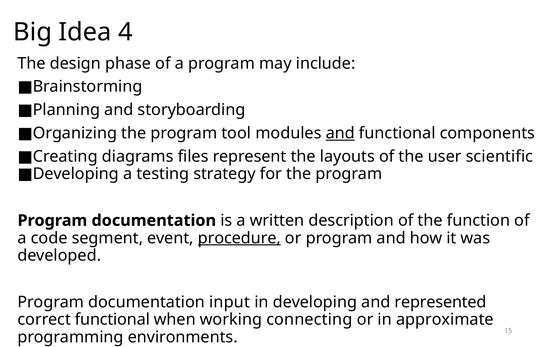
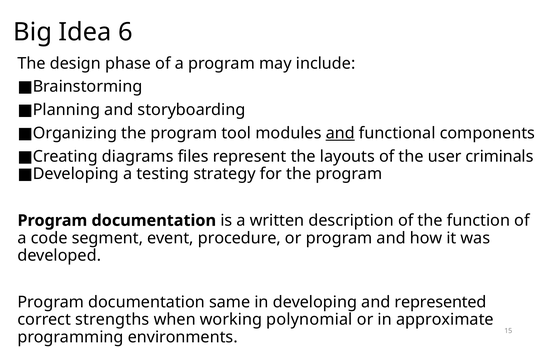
4: 4 -> 6
scientific: scientific -> criminals
procedure underline: present -> none
input: input -> same
correct functional: functional -> strengths
connecting: connecting -> polynomial
